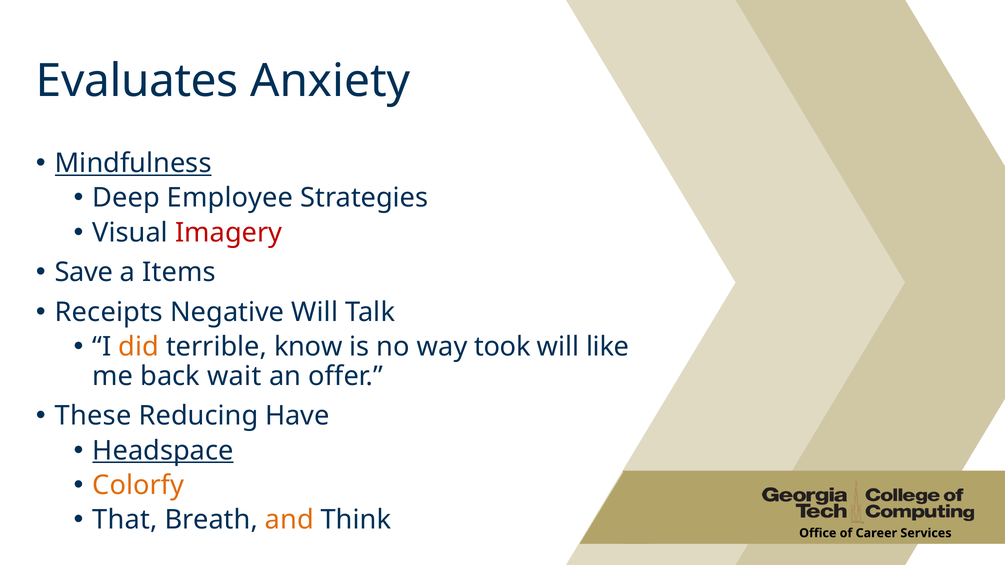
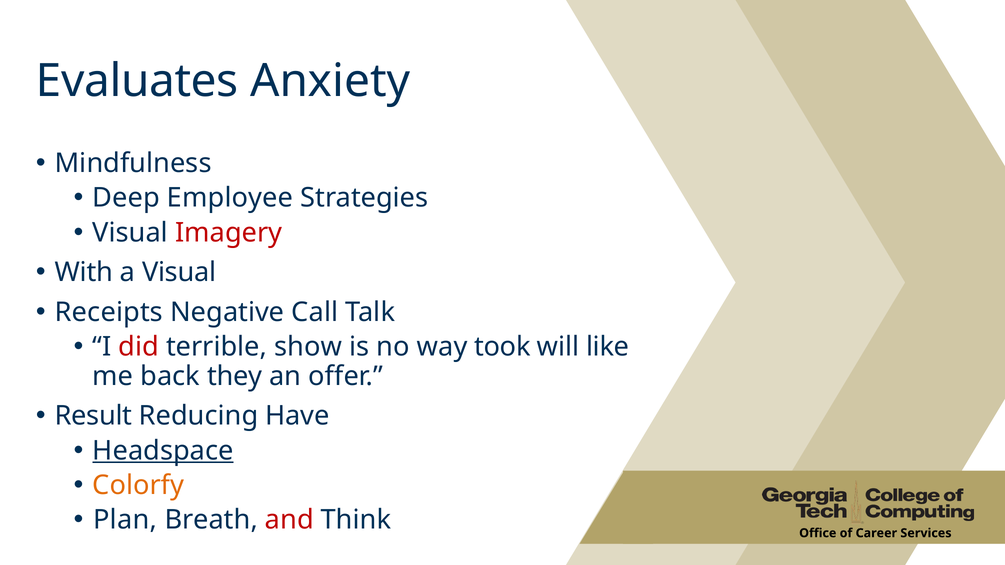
Mindfulness underline: present -> none
Save: Save -> With
a Items: Items -> Visual
Negative Will: Will -> Call
did colour: orange -> red
know: know -> show
wait: wait -> they
These: These -> Result
That: That -> Plan
and colour: orange -> red
